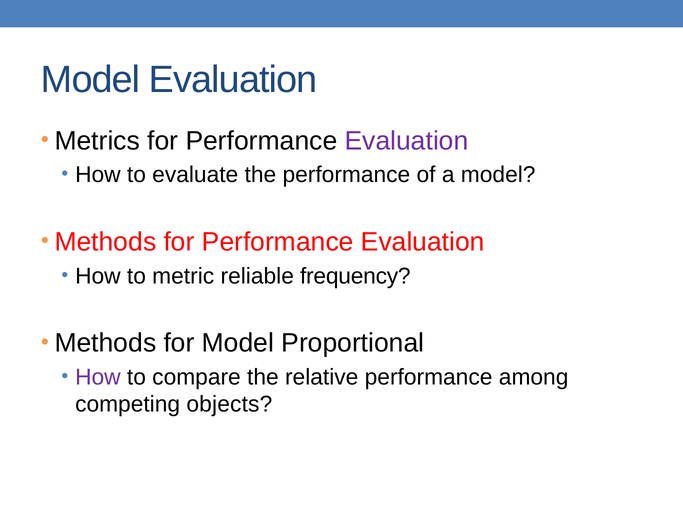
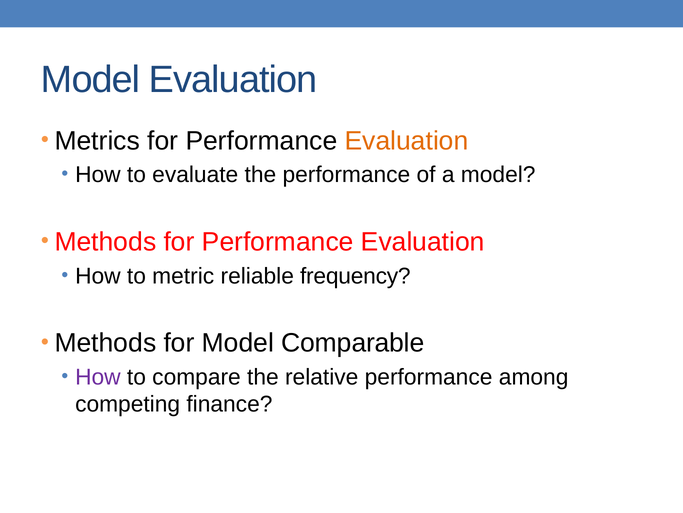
Evaluation at (407, 141) colour: purple -> orange
Proportional: Proportional -> Comparable
objects: objects -> finance
